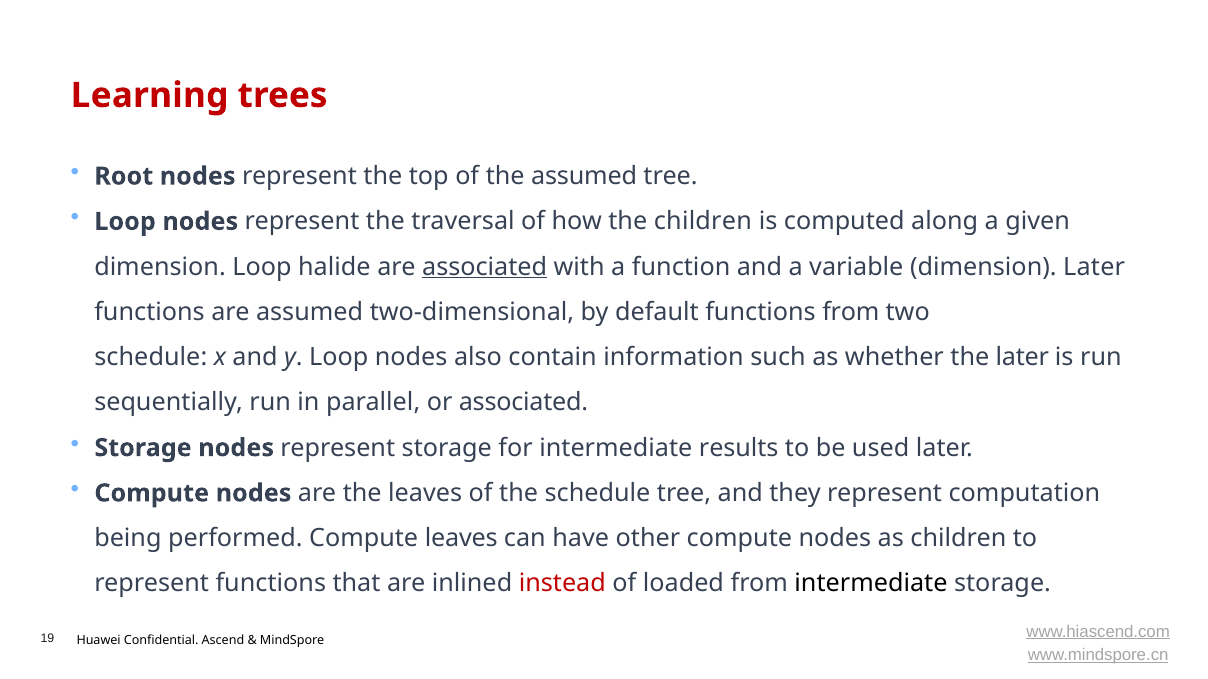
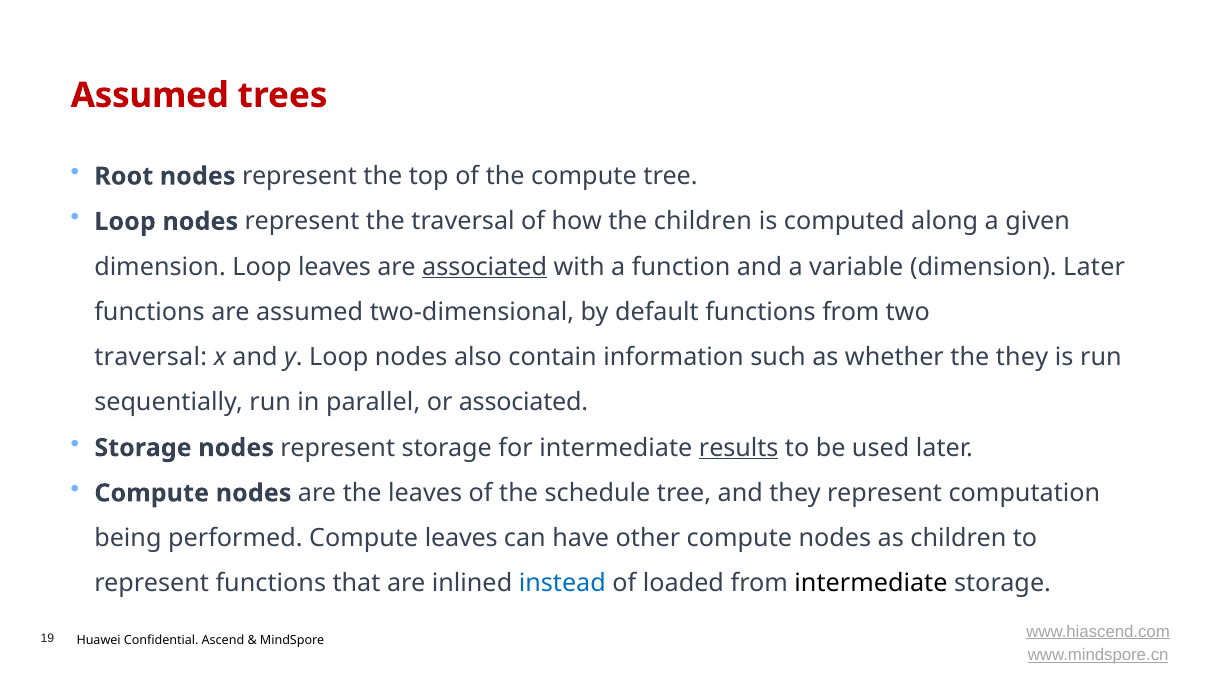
Learning at (150, 95): Learning -> Assumed
the assumed: assumed -> compute
Loop halide: halide -> leaves
schedule at (151, 357): schedule -> traversal
the later: later -> they
results underline: none -> present
instead colour: red -> blue
